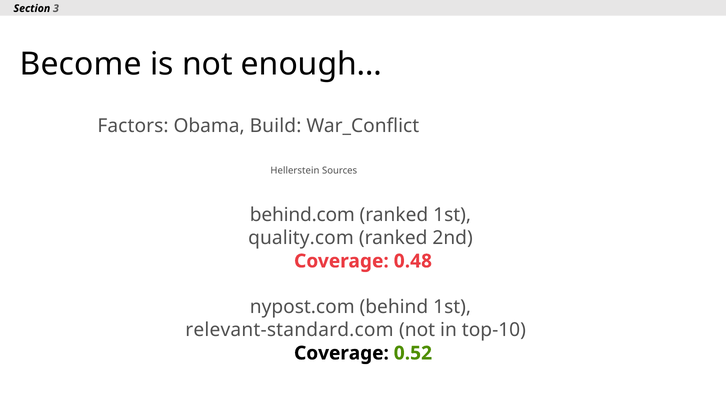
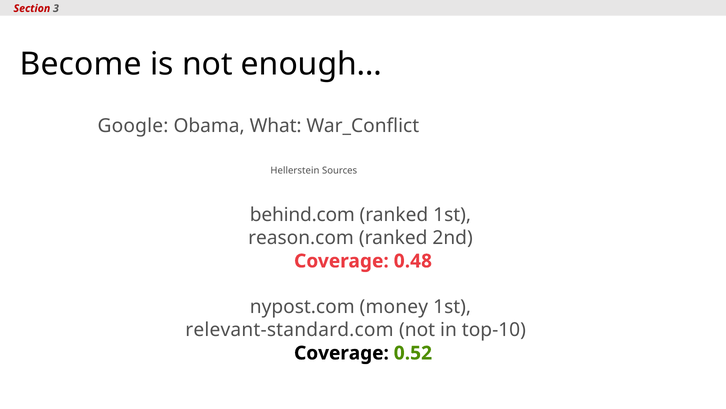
Section colour: black -> red
Factors: Factors -> Google
Build: Build -> What
quality.com: quality.com -> reason.com
behind: behind -> money
